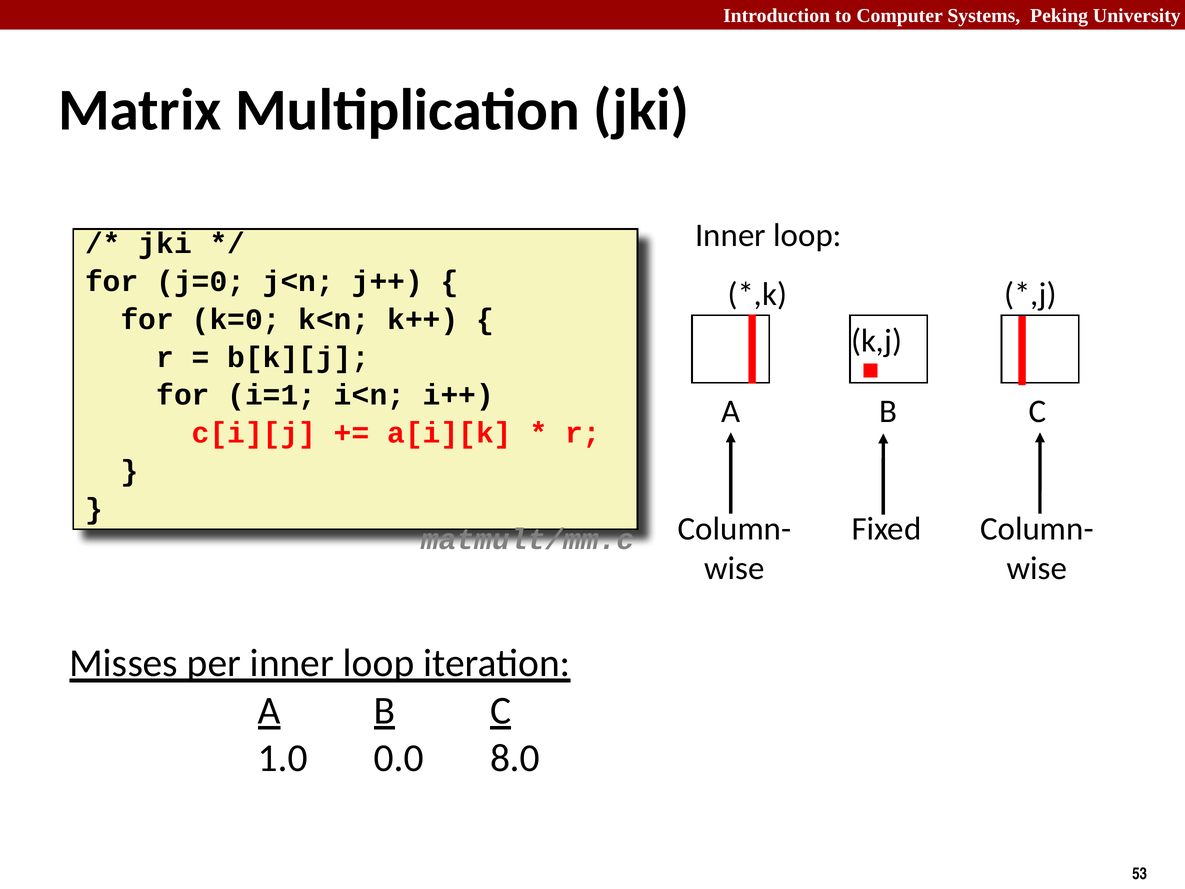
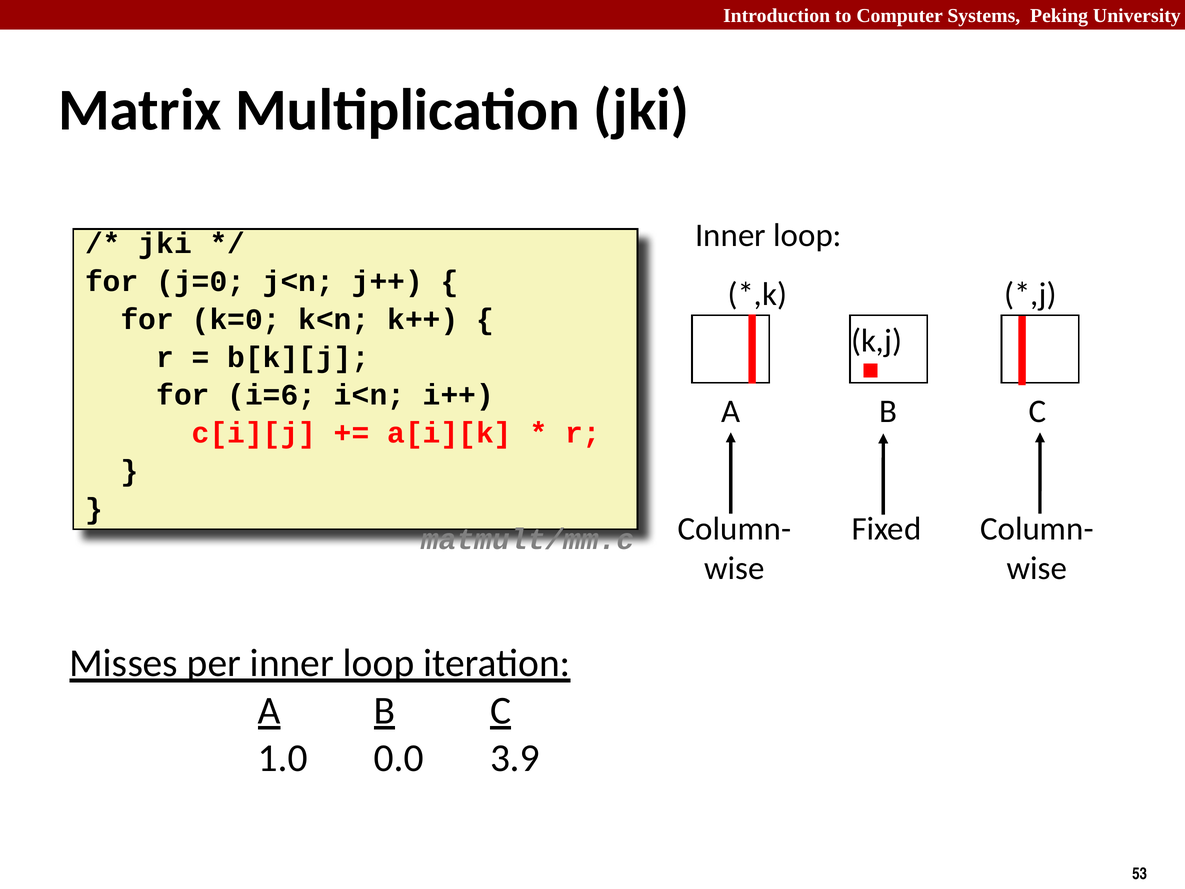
i=1: i=1 -> i=6
8.0: 8.0 -> 3.9
